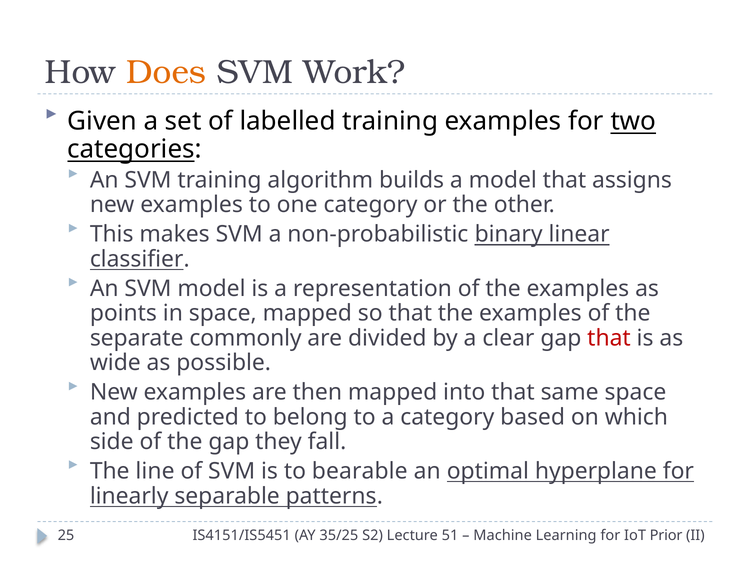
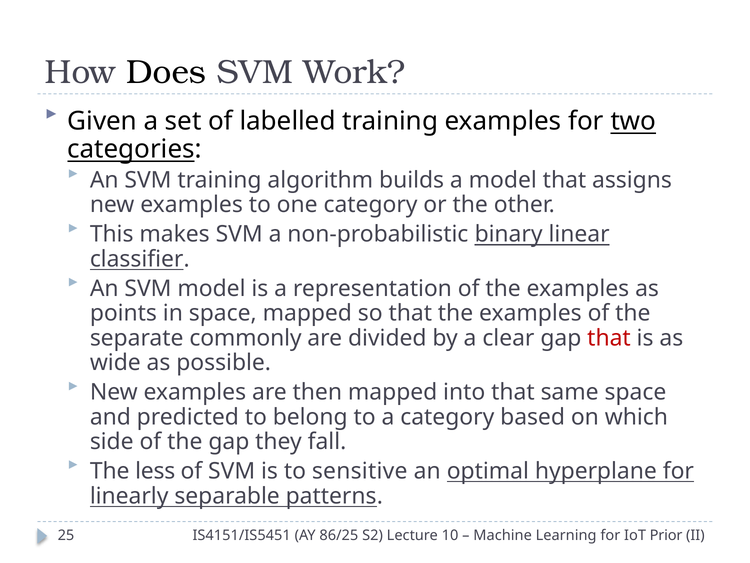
Does colour: orange -> black
line: line -> less
bearable: bearable -> sensitive
35/25: 35/25 -> 86/25
51: 51 -> 10
